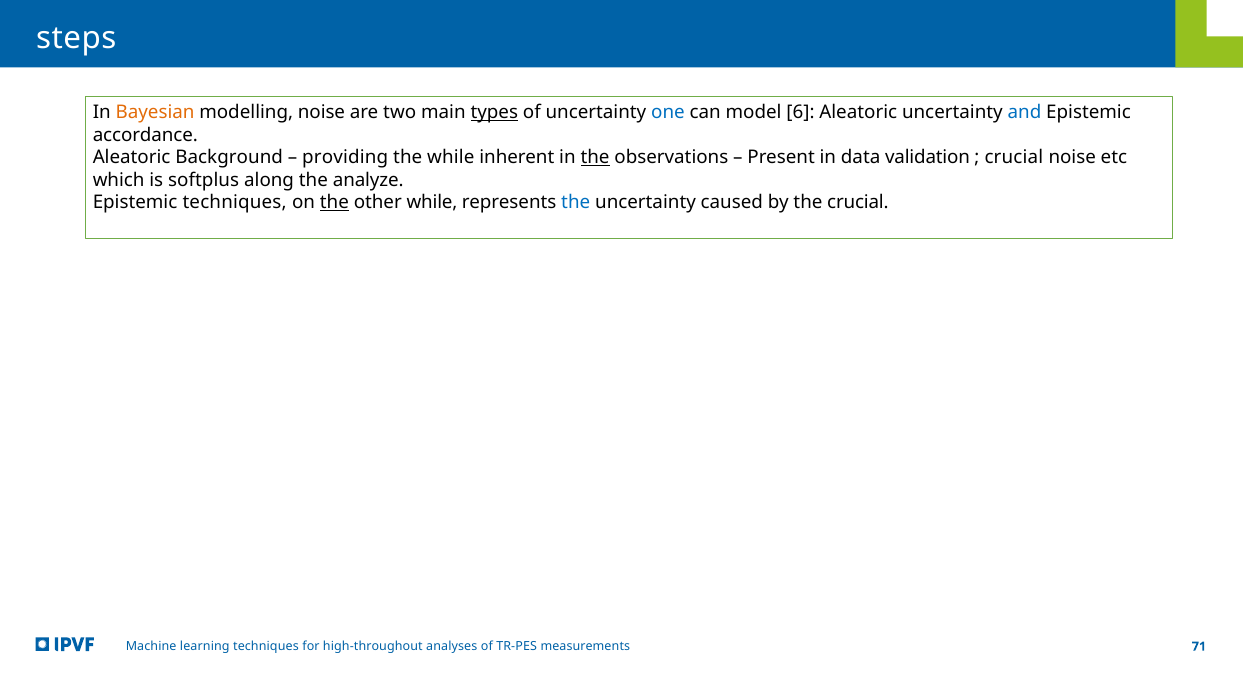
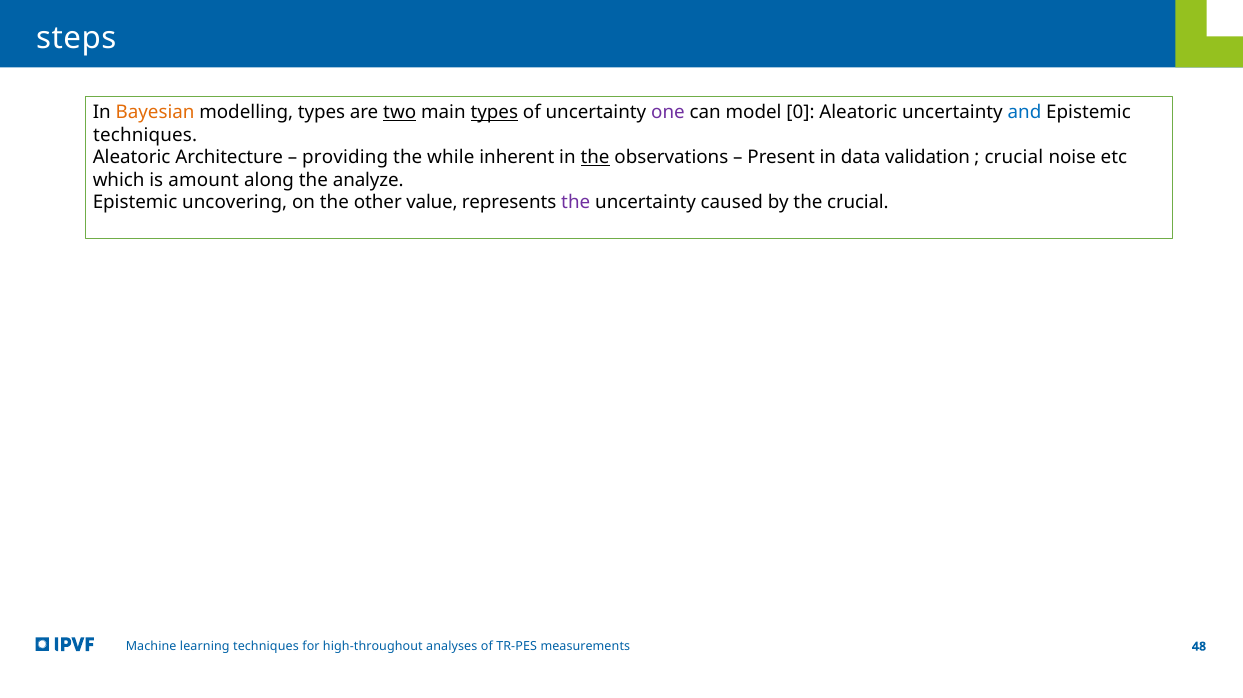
modelling noise: noise -> types
two underline: none -> present
one colour: blue -> purple
6: 6 -> 0
accordance at (145, 135): accordance -> techniques
Background: Background -> Architecture
softplus: softplus -> amount
Epistemic techniques: techniques -> uncovering
the at (334, 203) underline: present -> none
other while: while -> value
the at (576, 203) colour: blue -> purple
71: 71 -> 48
